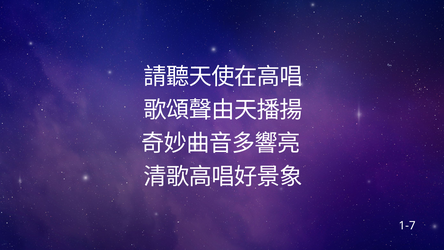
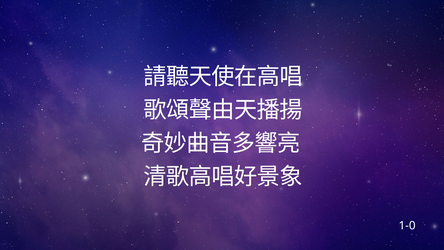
1-7: 1-7 -> 1-0
